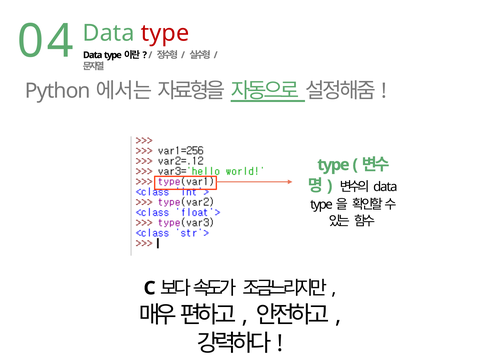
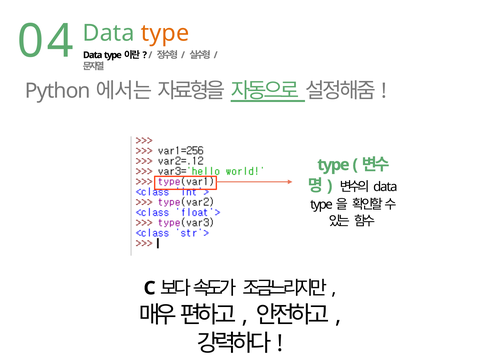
type at (165, 33) colour: red -> orange
